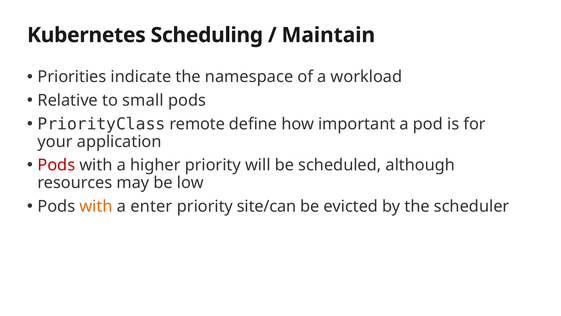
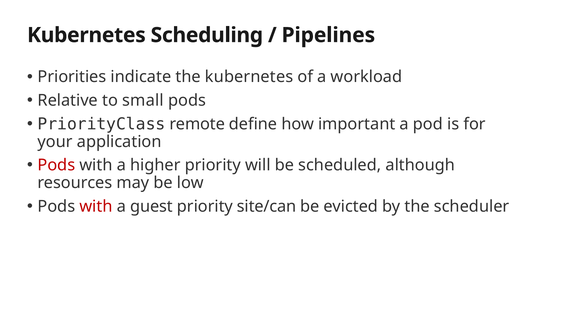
Maintain: Maintain -> Pipelines
the namespace: namespace -> kubernetes
with at (96, 206) colour: orange -> red
enter: enter -> guest
